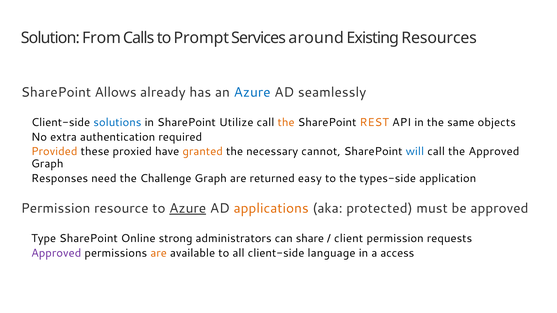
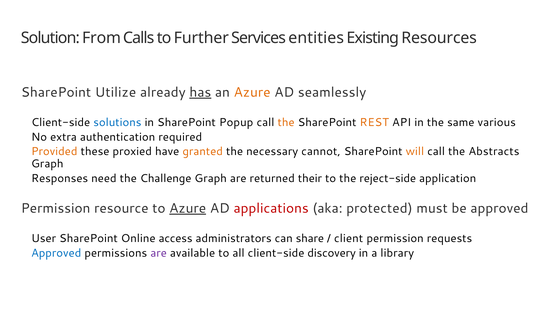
Prompt: Prompt -> Further
around: around -> entities
Allows: Allows -> Utilize
has underline: none -> present
Azure at (252, 92) colour: blue -> orange
Utilize: Utilize -> Popup
objects: objects -> various
will colour: blue -> orange
the Approved: Approved -> Abstracts
easy: easy -> their
types-side: types-side -> reject-side
applications colour: orange -> red
Type: Type -> User
strong: strong -> access
Approved at (56, 253) colour: purple -> blue
are at (159, 253) colour: orange -> purple
language: language -> discovery
access: access -> library
